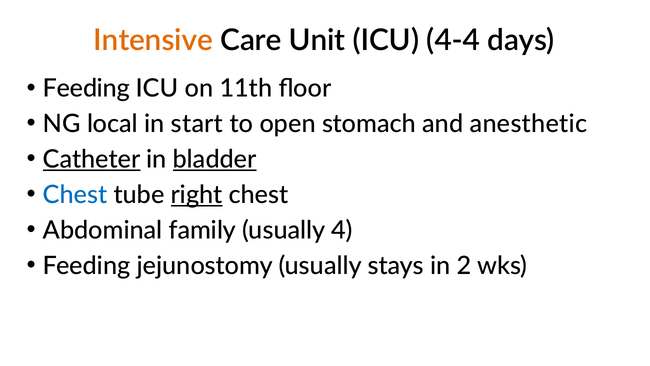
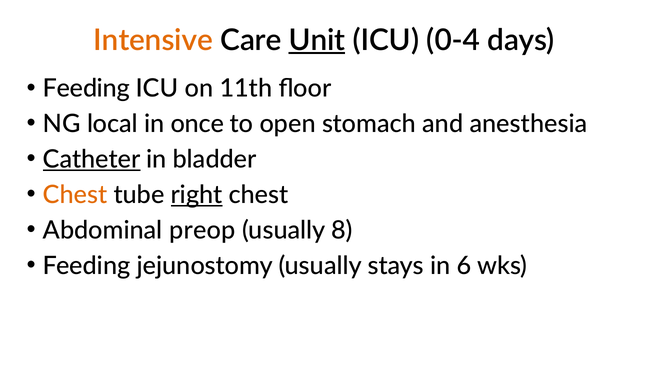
Unit underline: none -> present
4-4: 4-4 -> 0-4
start: start -> once
anesthetic: anesthetic -> anesthesia
bladder underline: present -> none
Chest at (75, 195) colour: blue -> orange
family: family -> preop
4: 4 -> 8
2: 2 -> 6
